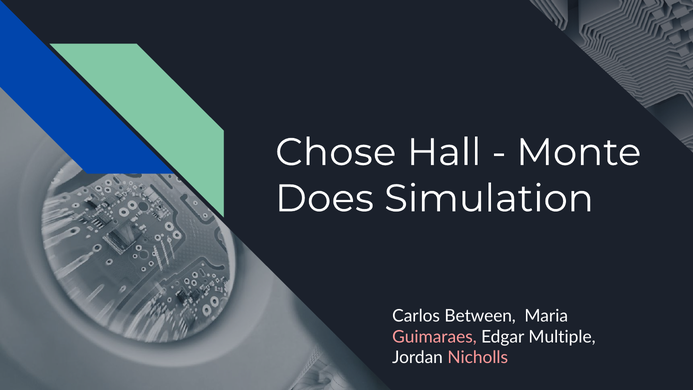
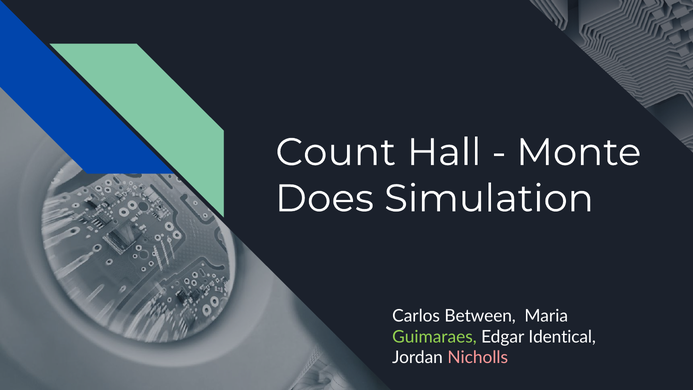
Chose: Chose -> Count
Guimaraes colour: pink -> light green
Multiple: Multiple -> Identical
